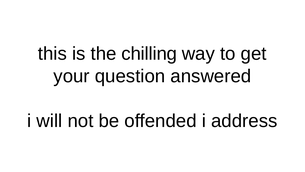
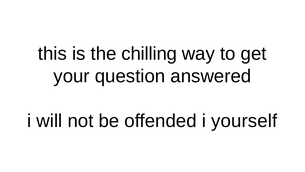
address: address -> yourself
